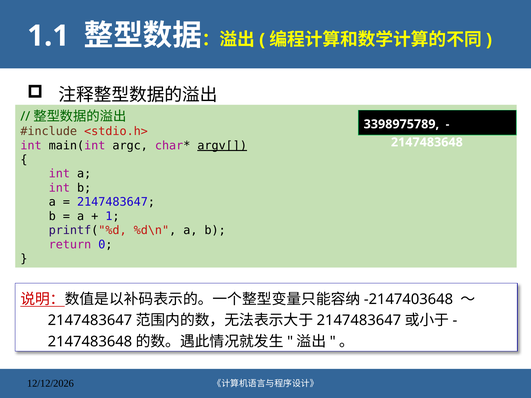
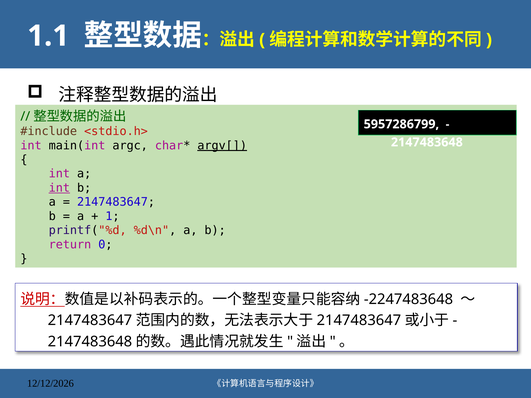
3398975789: 3398975789 -> 5957286799
int at (59, 188) underline: none -> present
-2147403648: -2147403648 -> -2247483648
